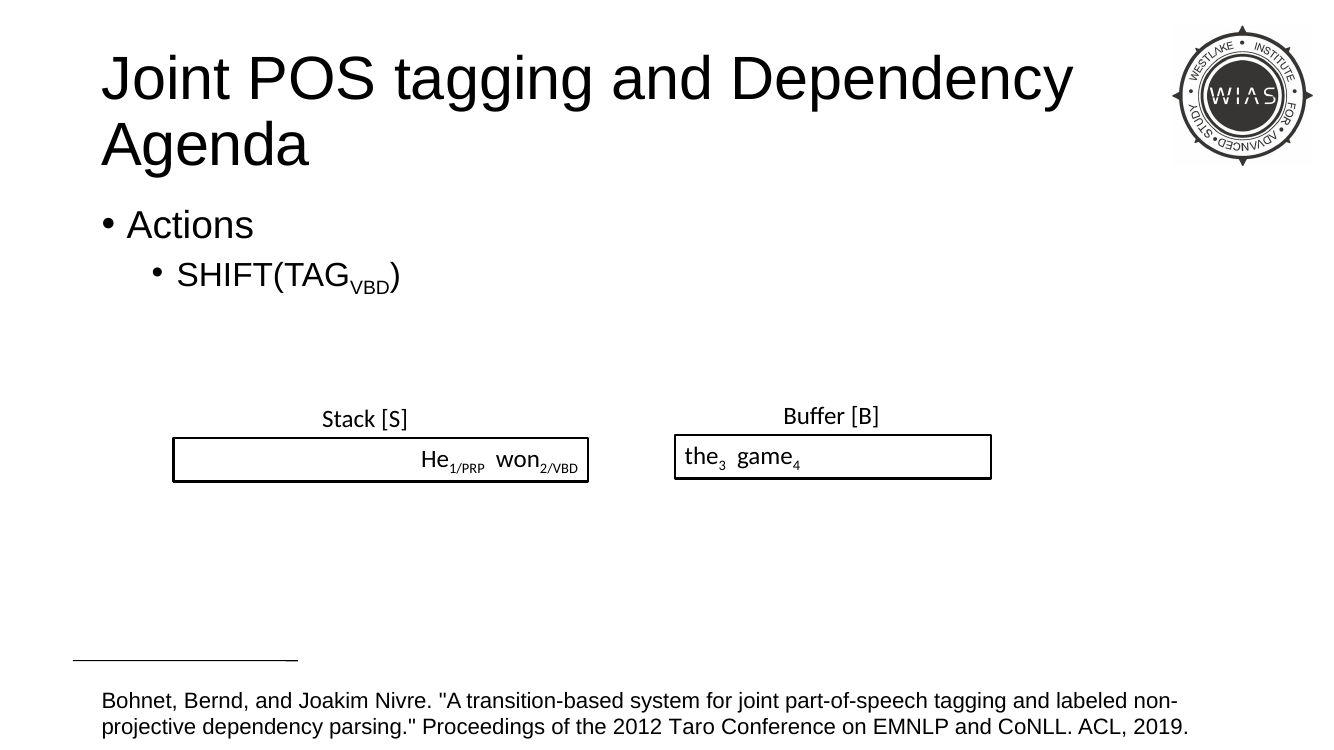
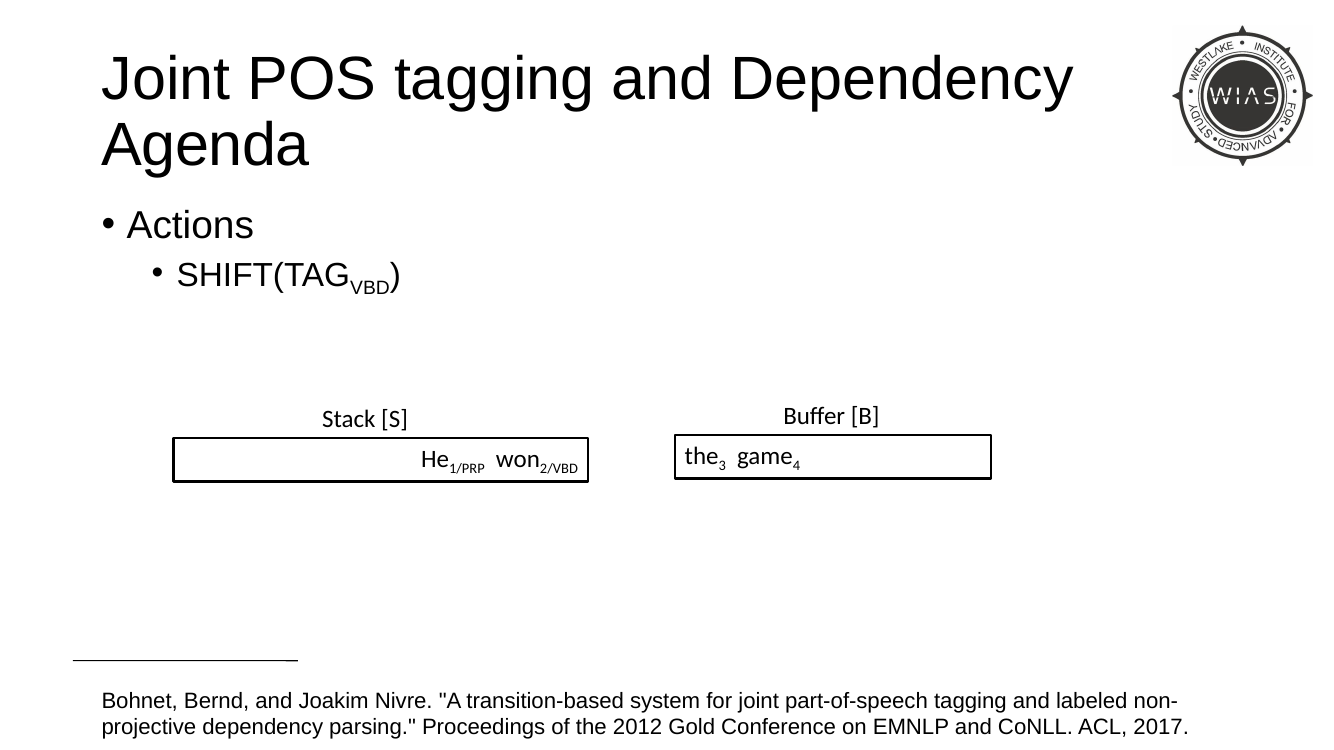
Taro: Taro -> Gold
2019: 2019 -> 2017
